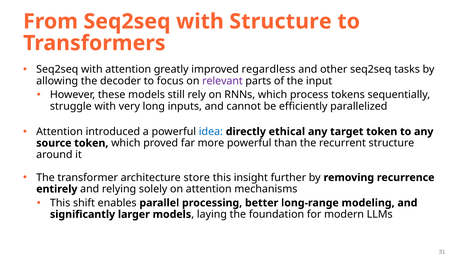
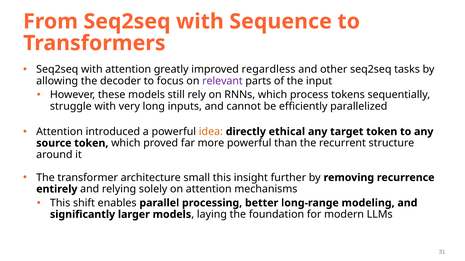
with Structure: Structure -> Sequence
idea colour: blue -> orange
store: store -> small
